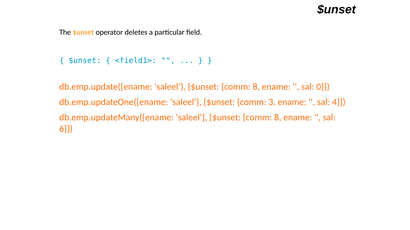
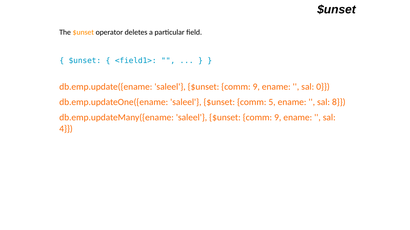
8 at (256, 87): 8 -> 9
3: 3 -> 5
4: 4 -> 8
8 at (278, 118): 8 -> 9
6: 6 -> 4
